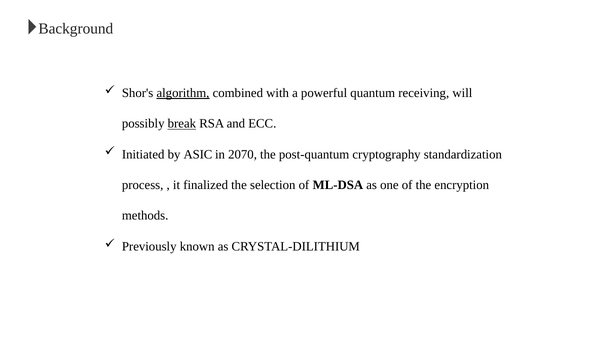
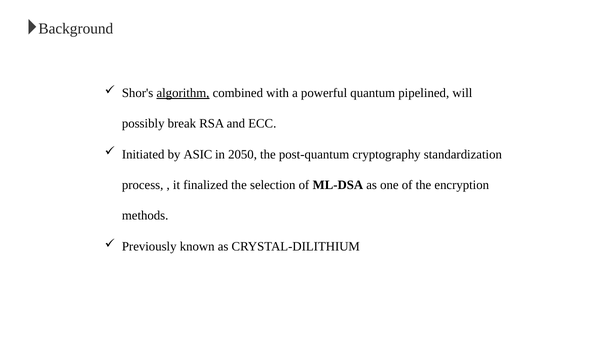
receiving: receiving -> pipelined
break underline: present -> none
2070: 2070 -> 2050
